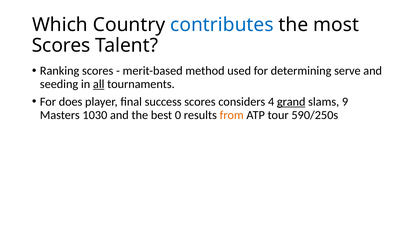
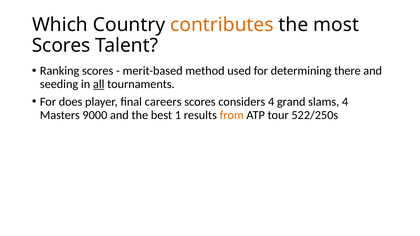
contributes colour: blue -> orange
serve: serve -> there
success: success -> careers
grand underline: present -> none
slams 9: 9 -> 4
1030: 1030 -> 9000
0: 0 -> 1
590/250s: 590/250s -> 522/250s
